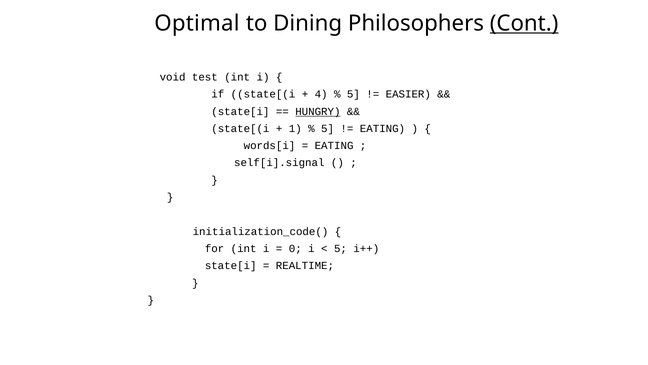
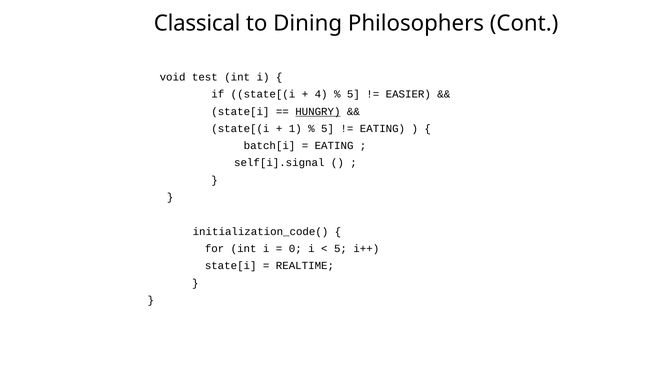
Optimal: Optimal -> Classical
Cont underline: present -> none
words[i: words[i -> batch[i
